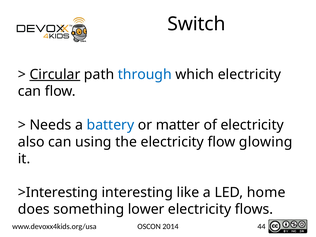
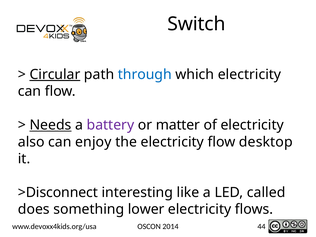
Needs underline: none -> present
battery colour: blue -> purple
using: using -> enjoy
glowing: glowing -> desktop
>Interesting: >Interesting -> >Disconnect
home: home -> called
